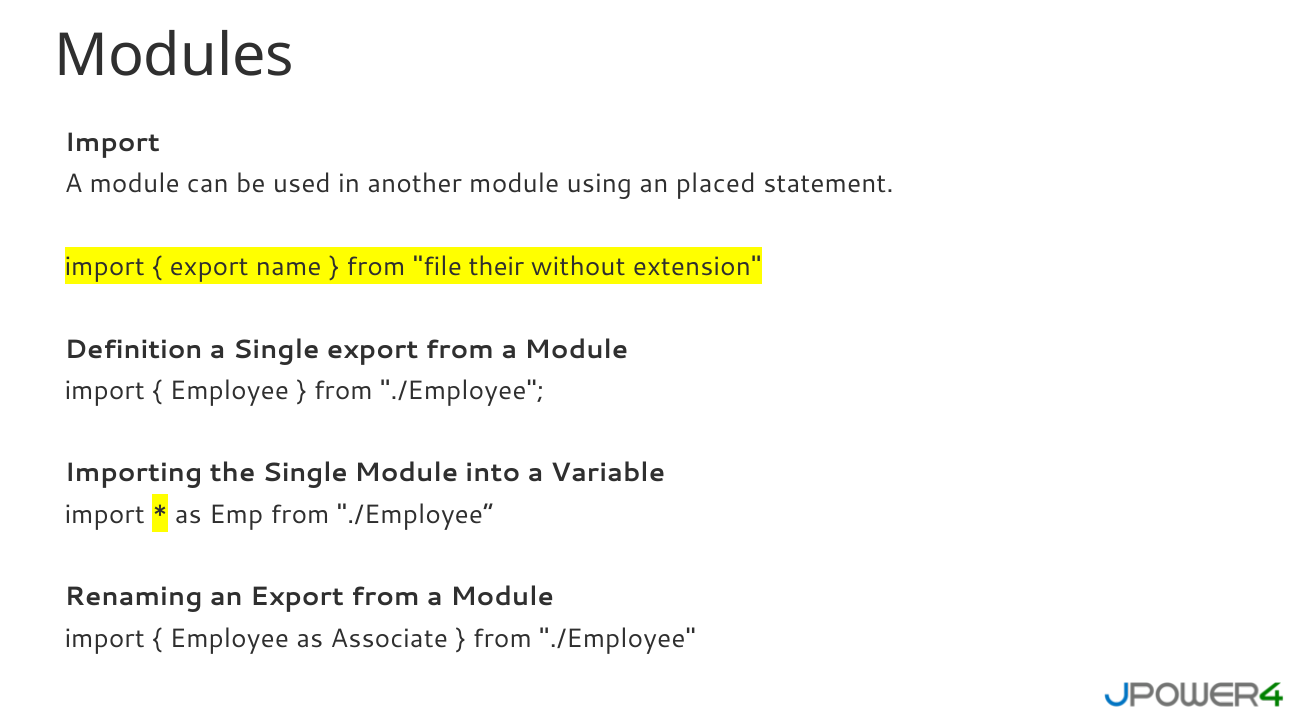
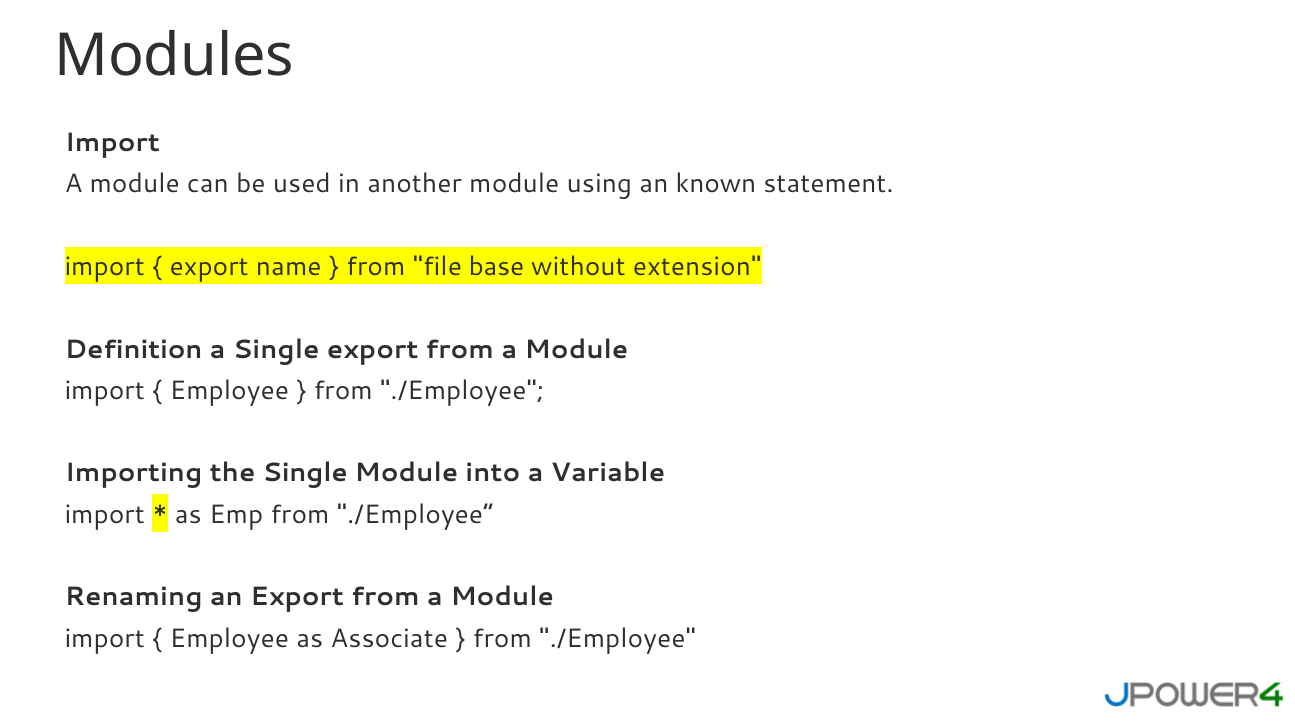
placed: placed -> known
their: their -> base
